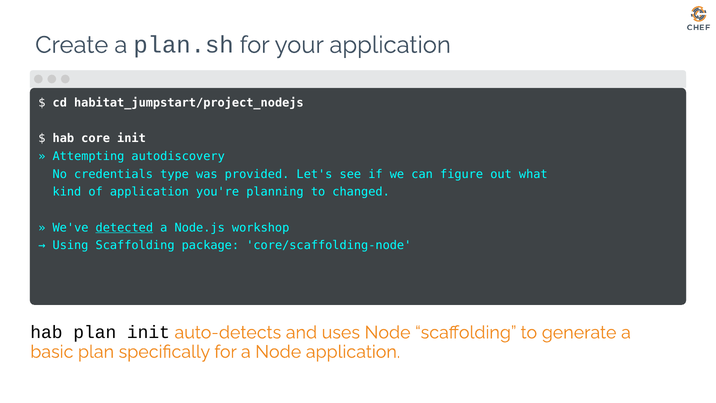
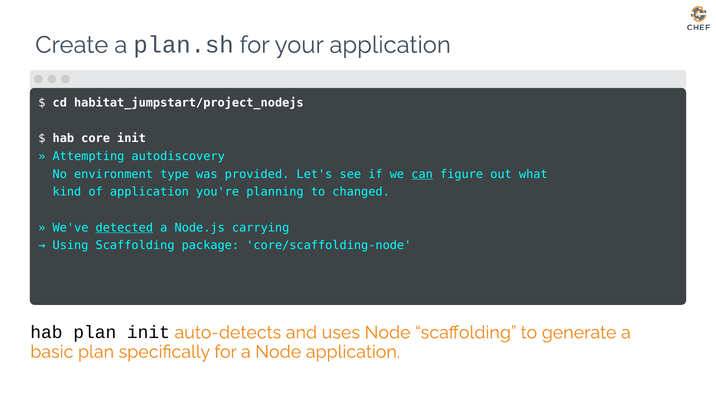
credentials: credentials -> environment
can underline: none -> present
workshop: workshop -> carrying
